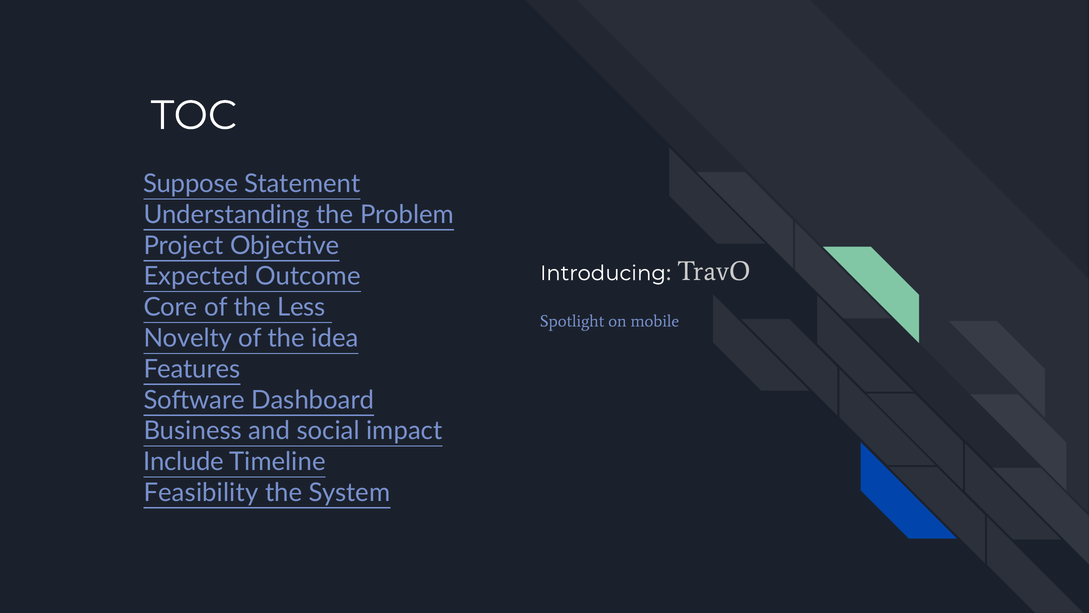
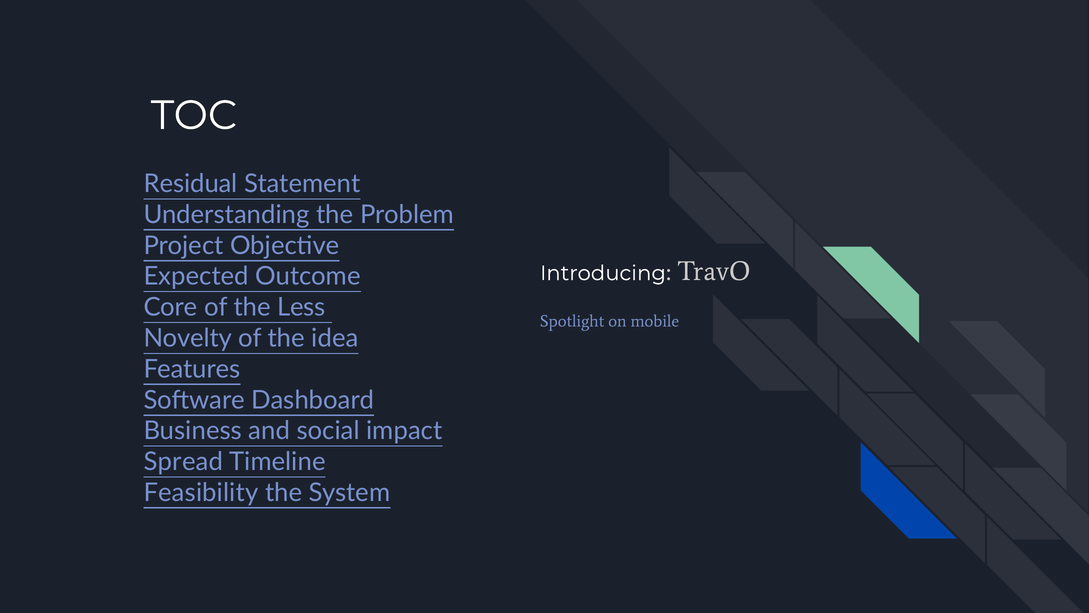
Suppose: Suppose -> Residual
Include: Include -> Spread
